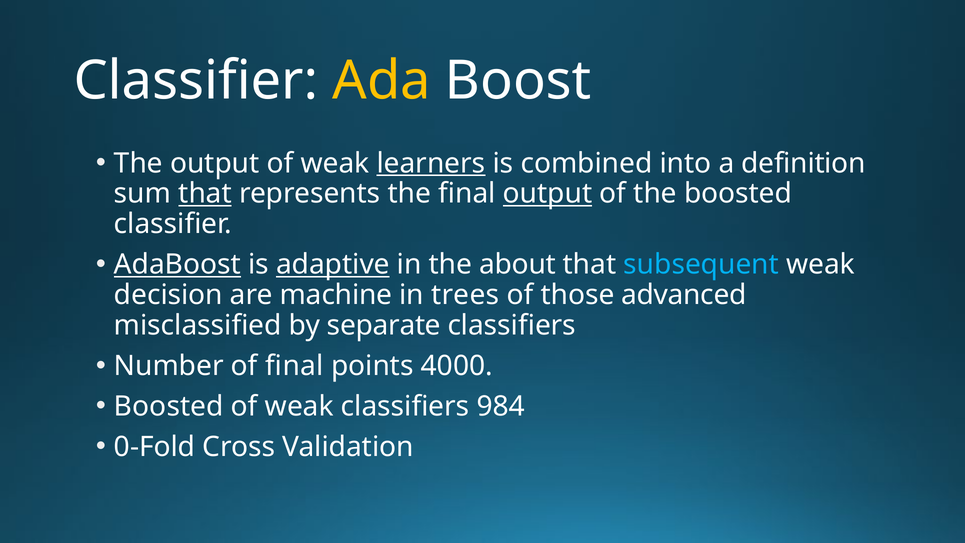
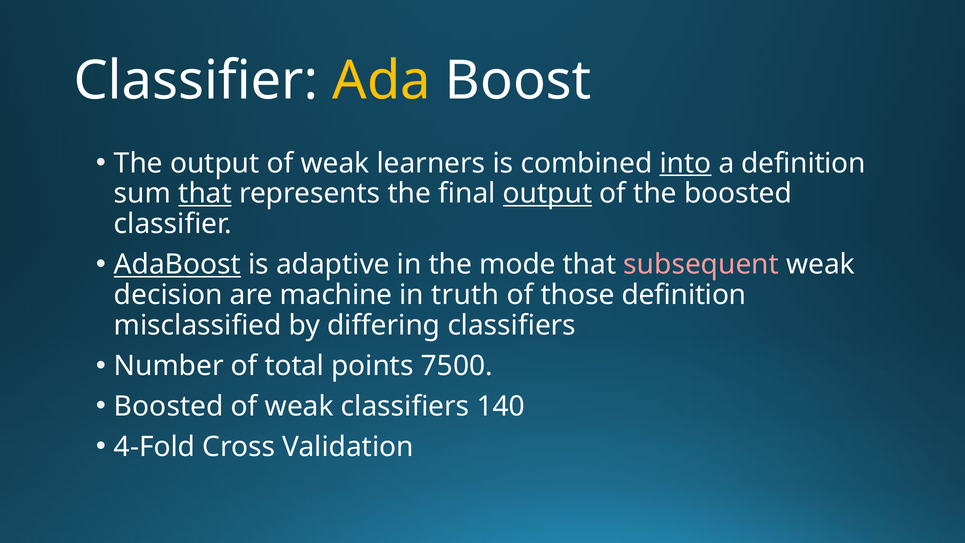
learners underline: present -> none
into underline: none -> present
adaptive underline: present -> none
about: about -> mode
subsequent colour: light blue -> pink
trees: trees -> truth
those advanced: advanced -> definition
separate: separate -> differing
of final: final -> total
4000: 4000 -> 7500
984: 984 -> 140
0-Fold: 0-Fold -> 4-Fold
